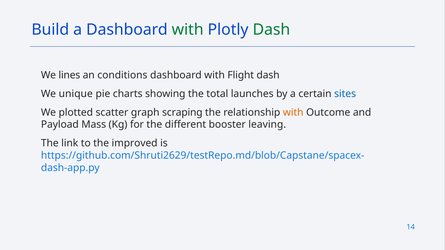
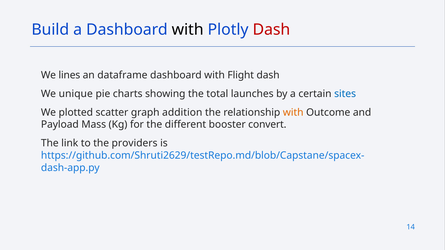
with at (188, 30) colour: green -> black
Dash at (271, 30) colour: green -> red
conditions: conditions -> dataframe
scraping: scraping -> addition
leaving: leaving -> convert
improved: improved -> providers
